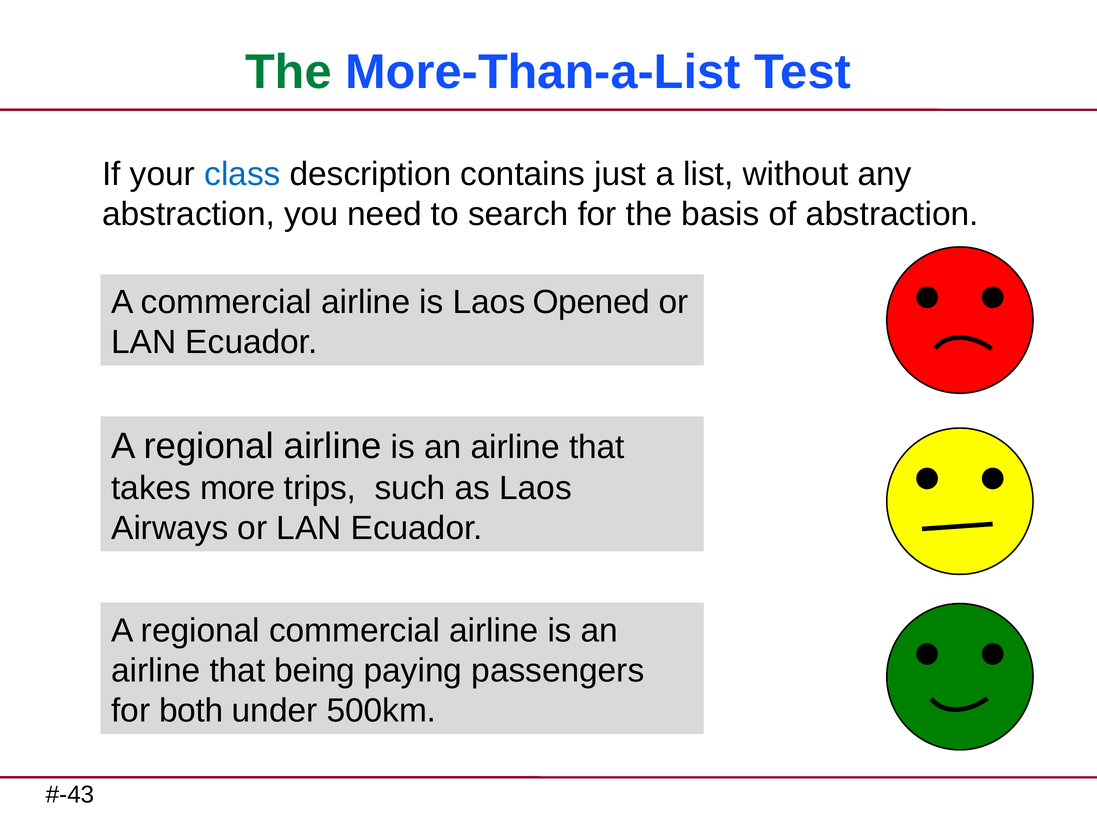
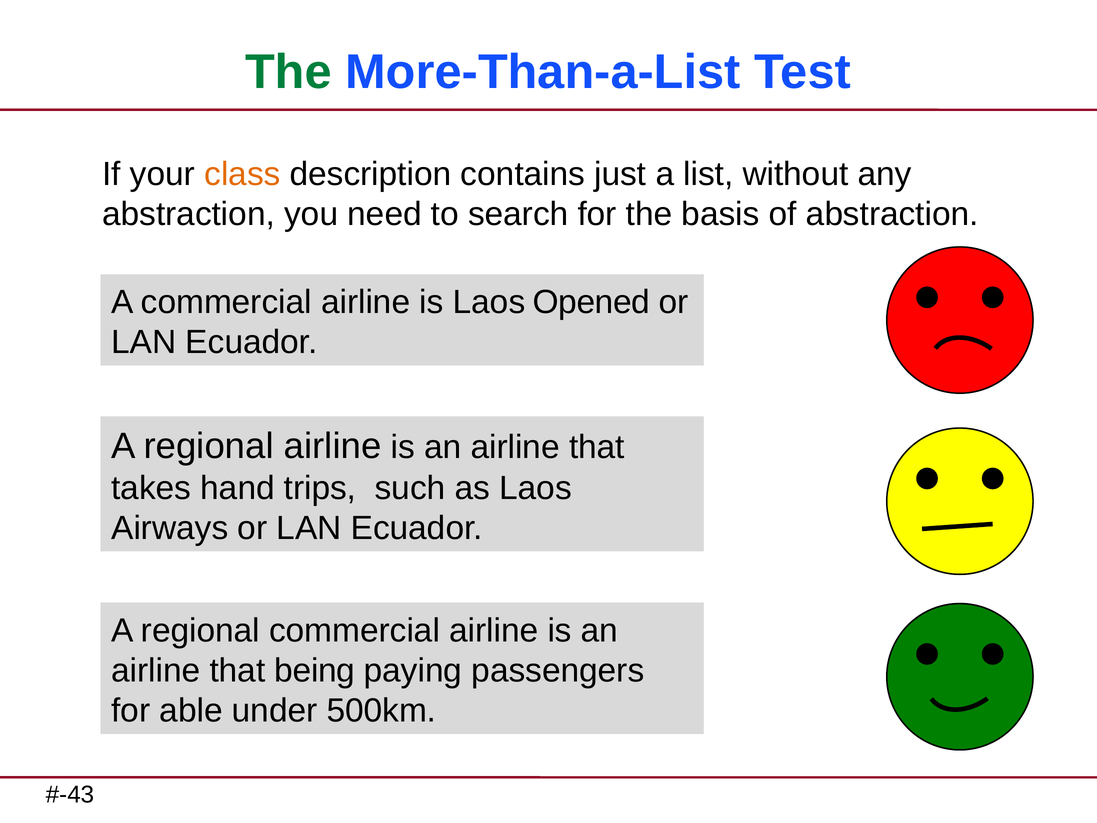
class colour: blue -> orange
more: more -> hand
both: both -> able
